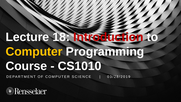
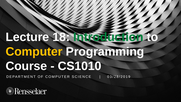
Introduction colour: red -> green
